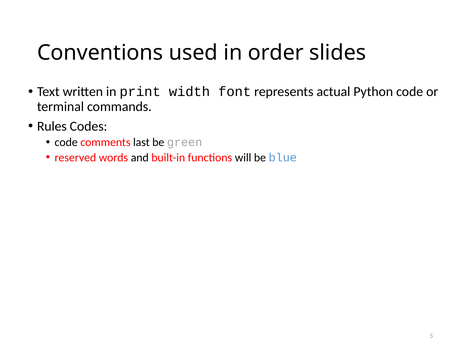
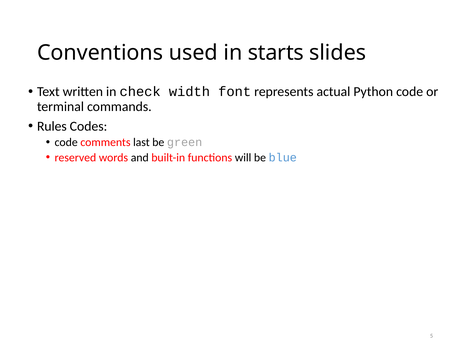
order: order -> starts
print: print -> check
